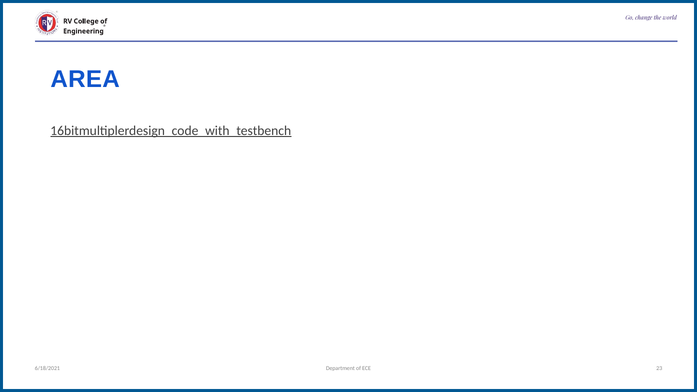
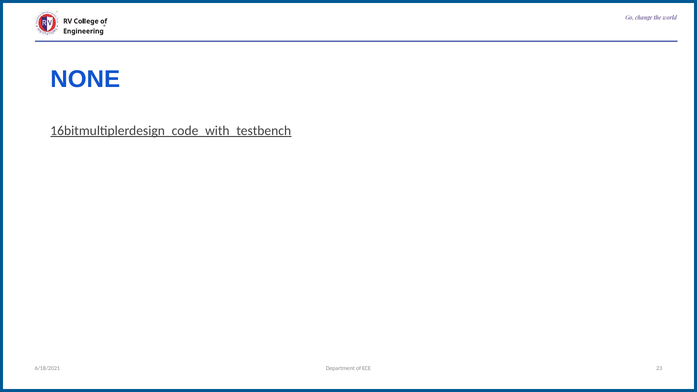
AREA: AREA -> NONE
